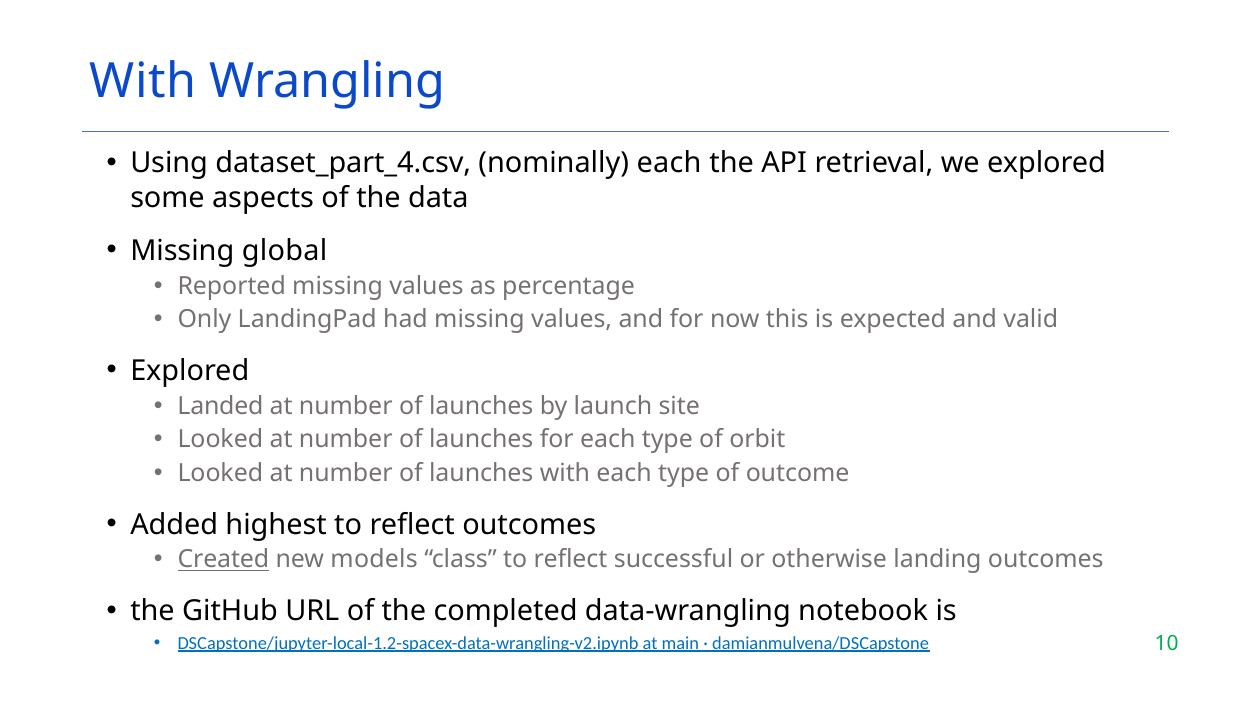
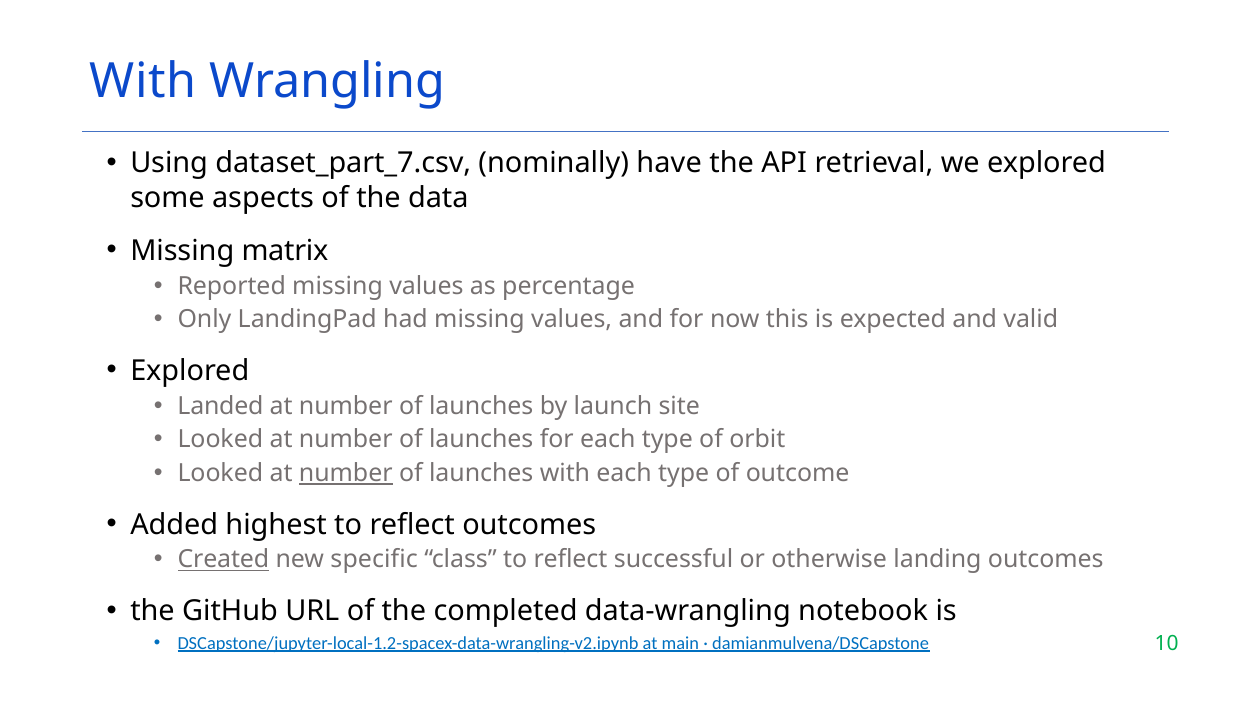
dataset_part_4.csv: dataset_part_4.csv -> dataset_part_7.csv
nominally each: each -> have
global: global -> matrix
number at (346, 473) underline: none -> present
models: models -> specific
